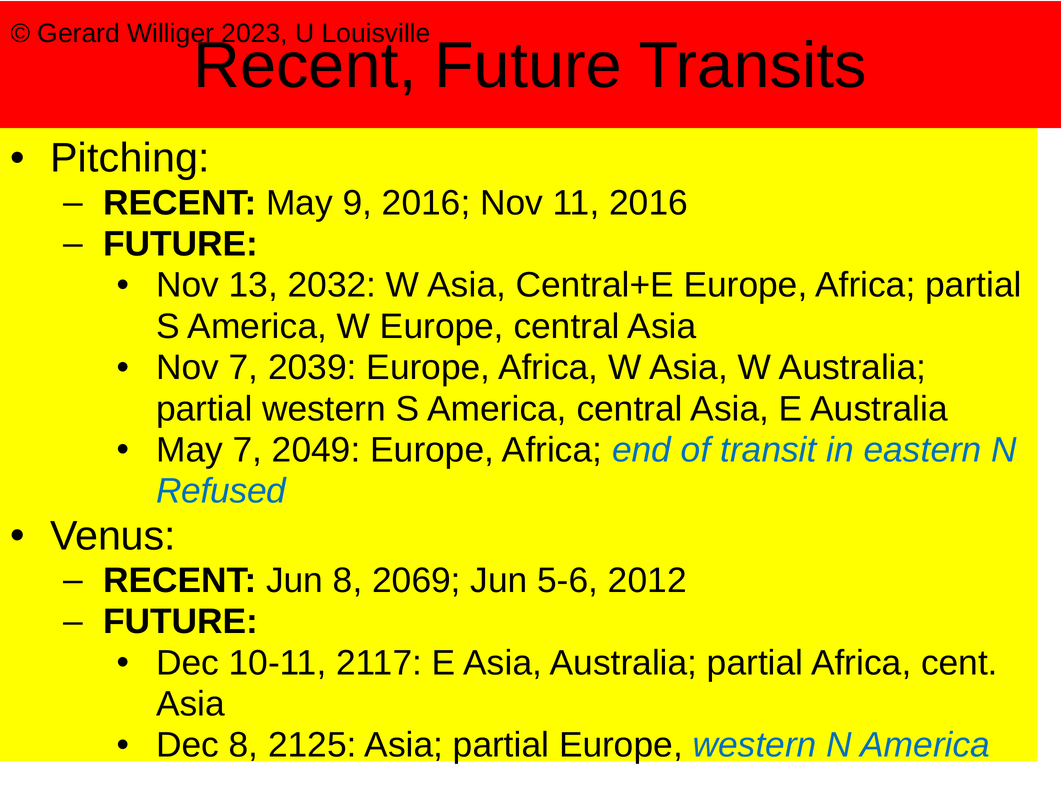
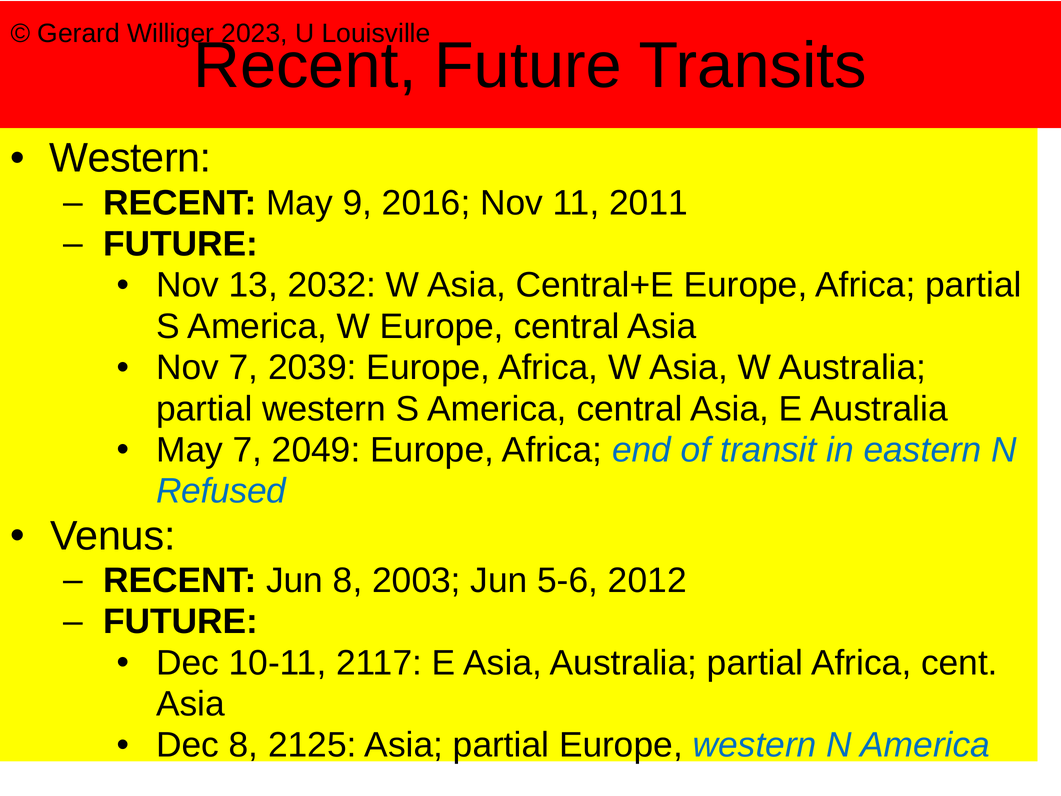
Pitching at (130, 158): Pitching -> Western
11 2016: 2016 -> 2011
2069: 2069 -> 2003
